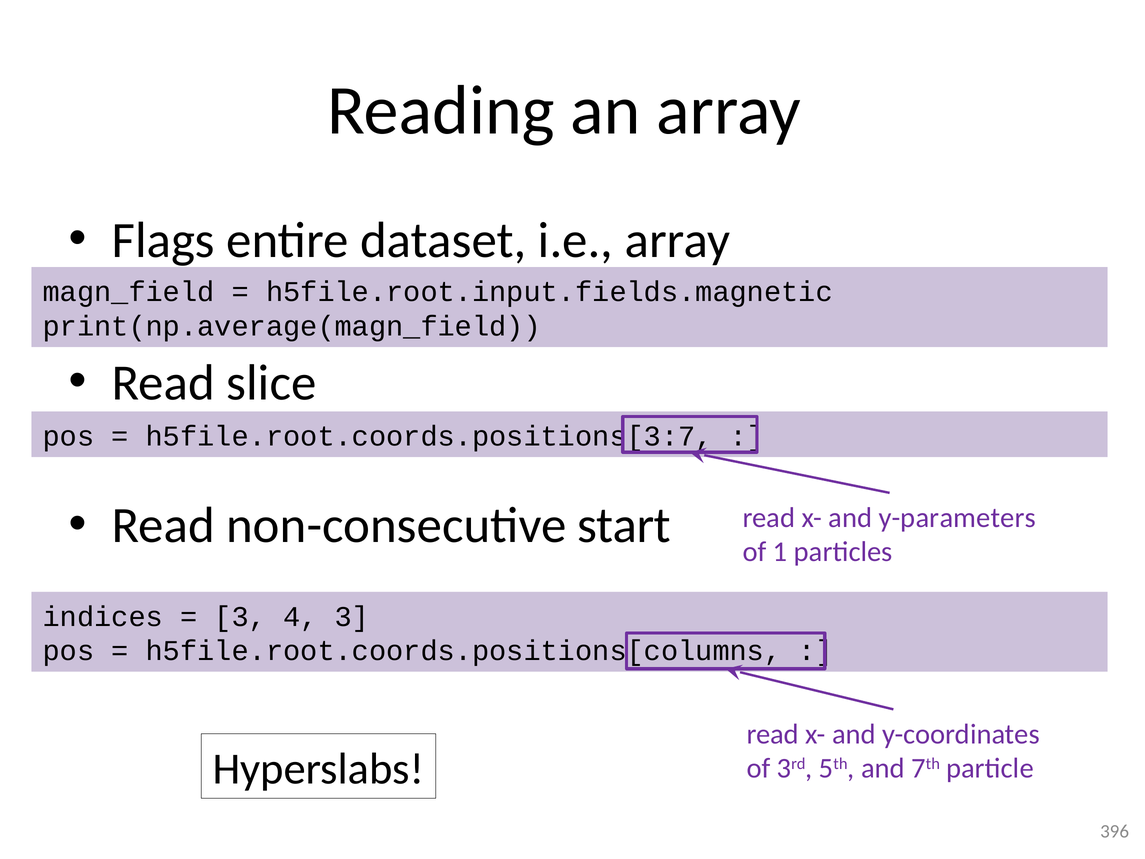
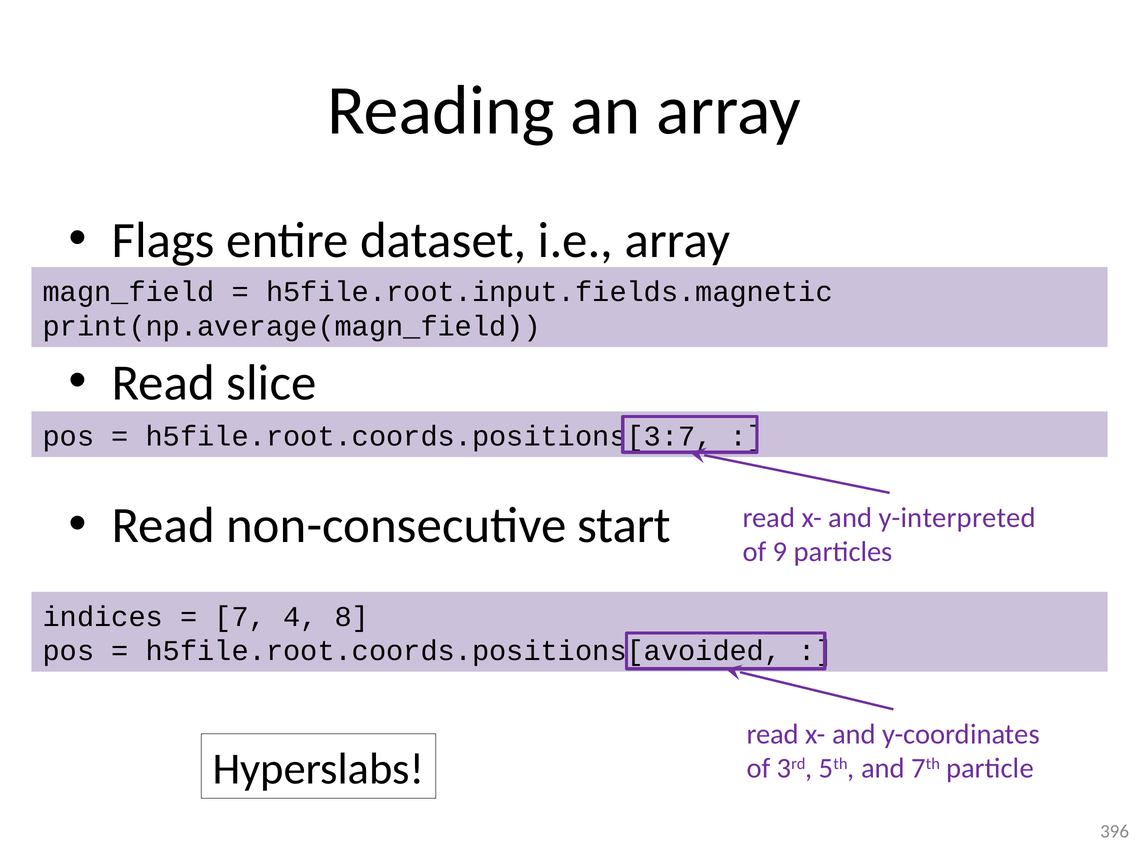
y-parameters: y-parameters -> y-interpreted
1: 1 -> 9
3 at (240, 616): 3 -> 7
4 3: 3 -> 8
h5file.root.coords.positions[columns: h5file.root.coords.positions[columns -> h5file.root.coords.positions[avoided
